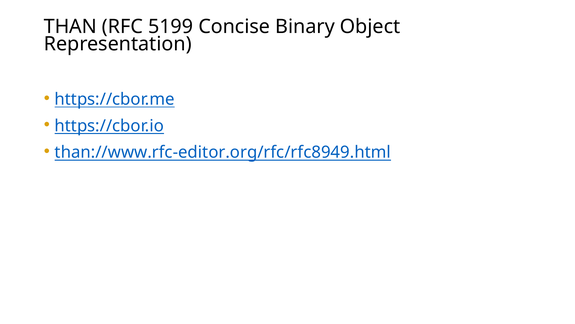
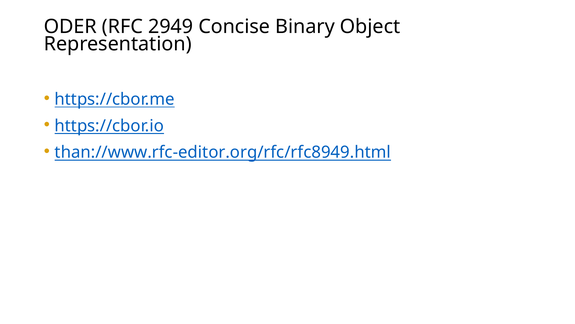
THAN: THAN -> ODER
5199: 5199 -> 2949
